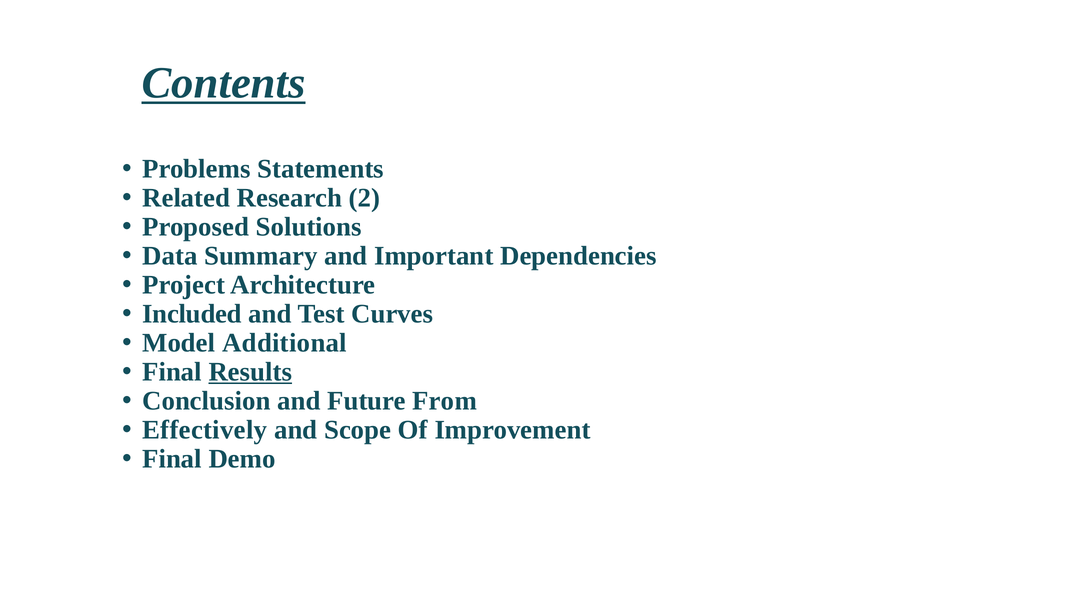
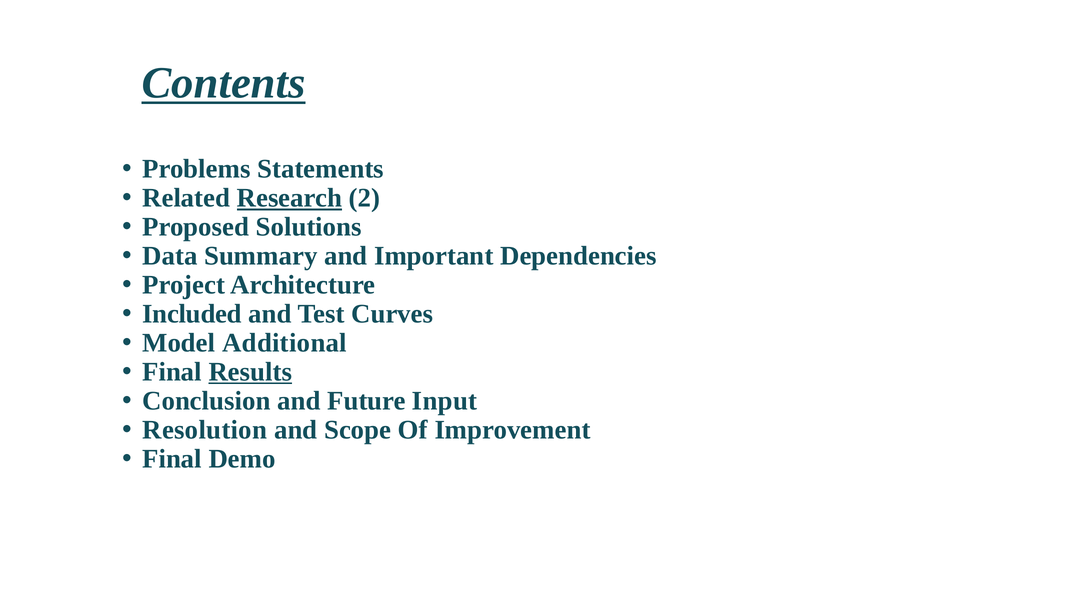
Research underline: none -> present
From: From -> Input
Effectively: Effectively -> Resolution
